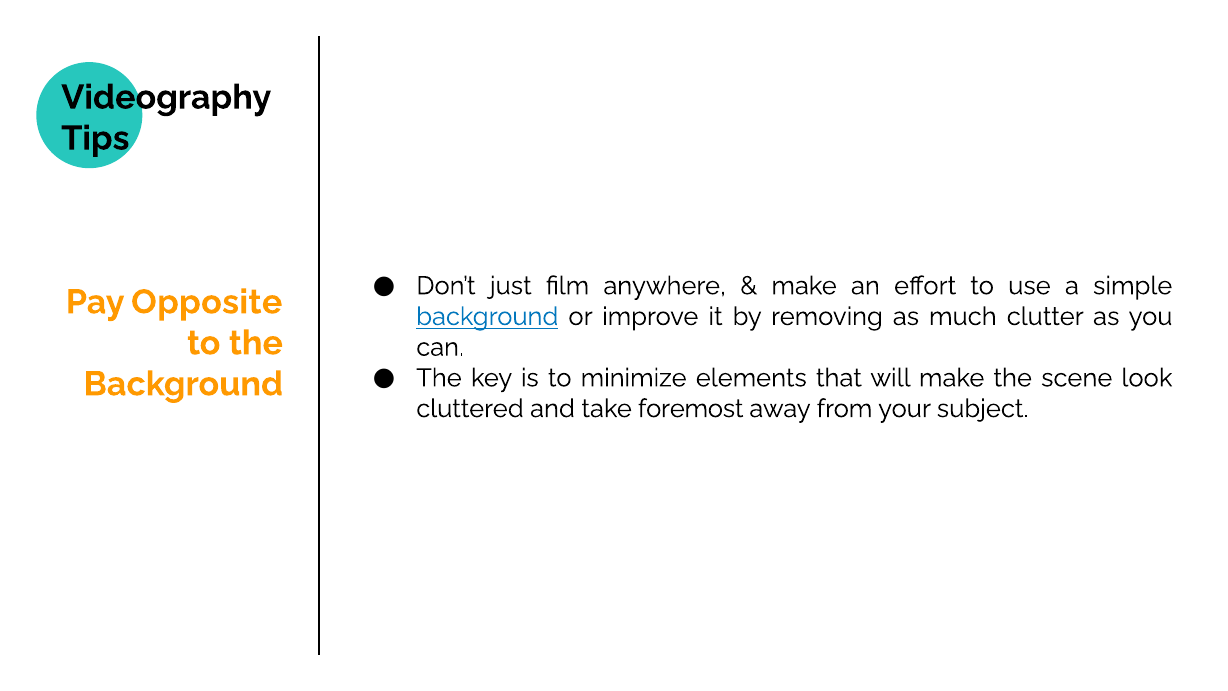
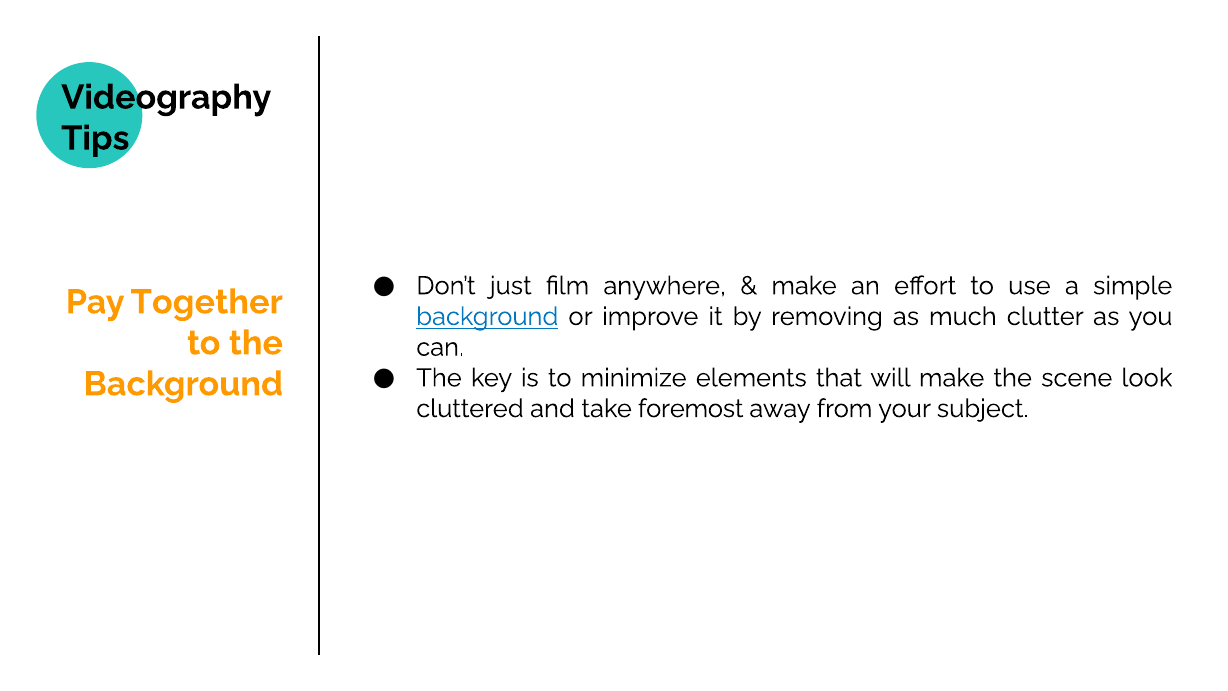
Opposite: Opposite -> Together
